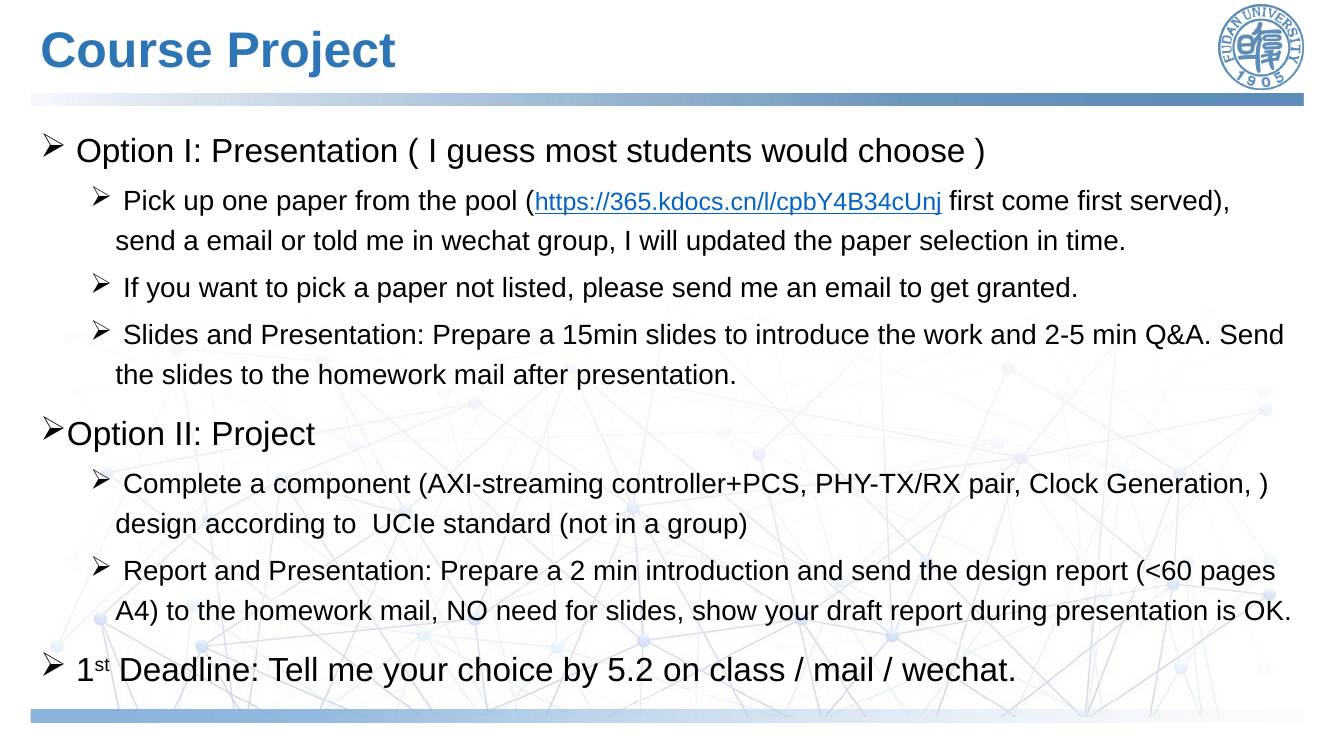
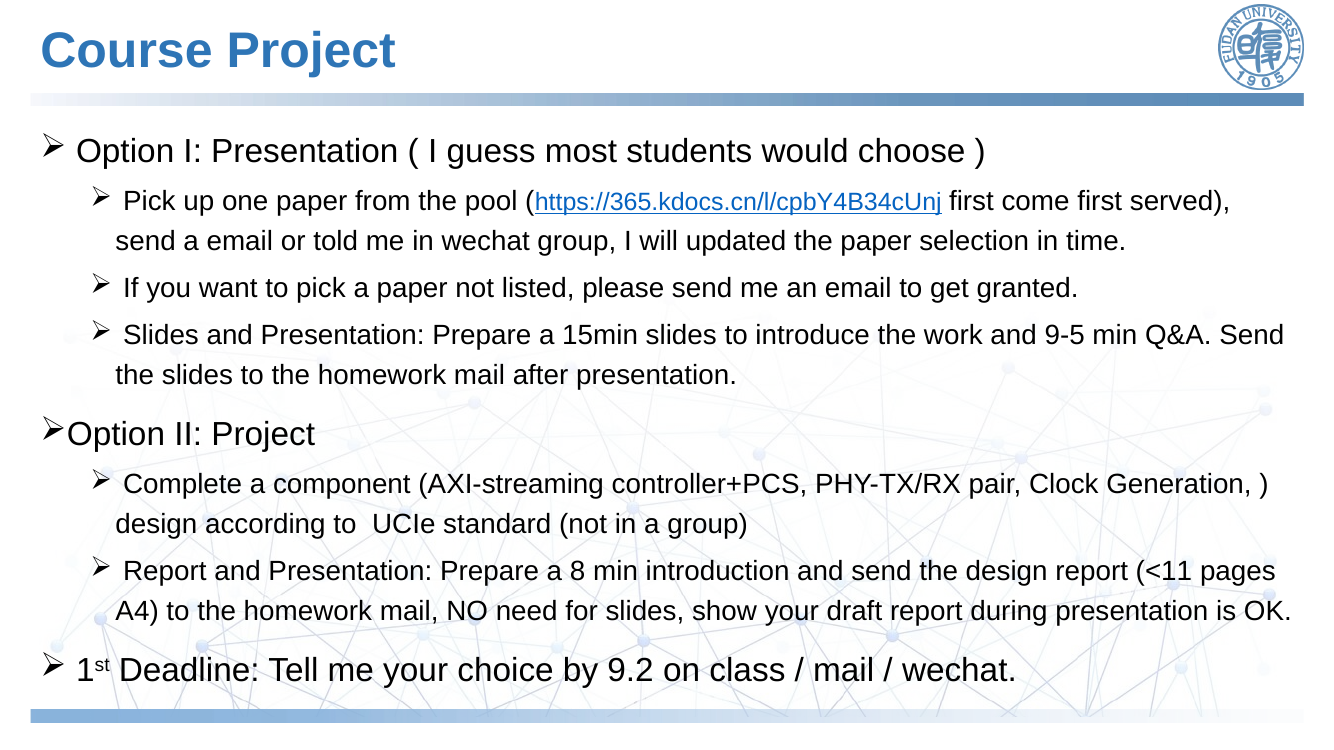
2-5: 2-5 -> 9-5
2: 2 -> 8
<60: <60 -> <11
5.2: 5.2 -> 9.2
